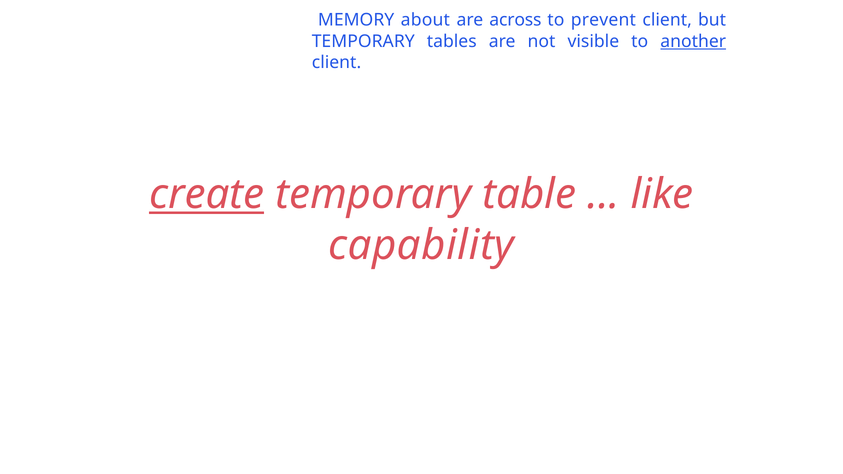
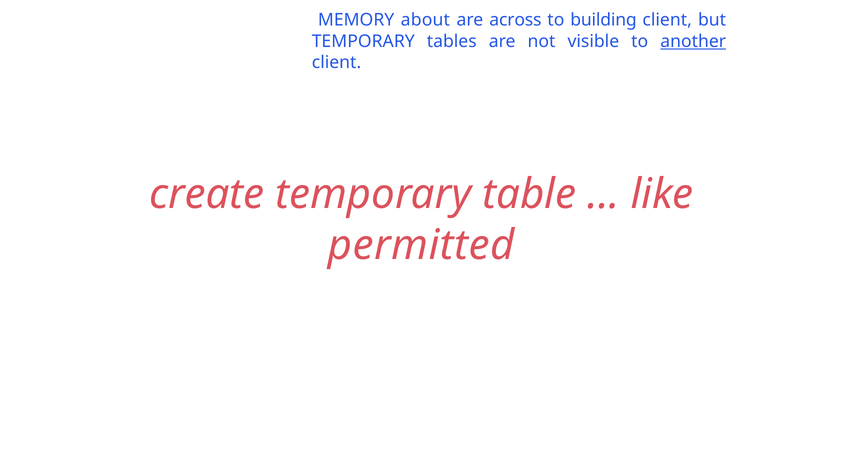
prevent: prevent -> building
create underline: present -> none
capability: capability -> permitted
